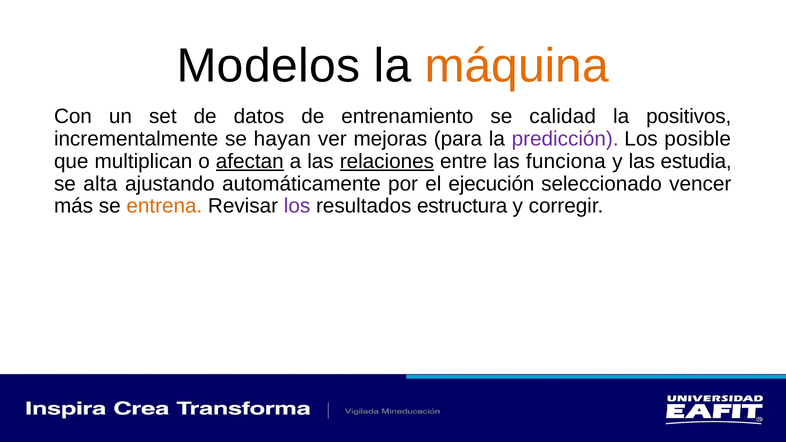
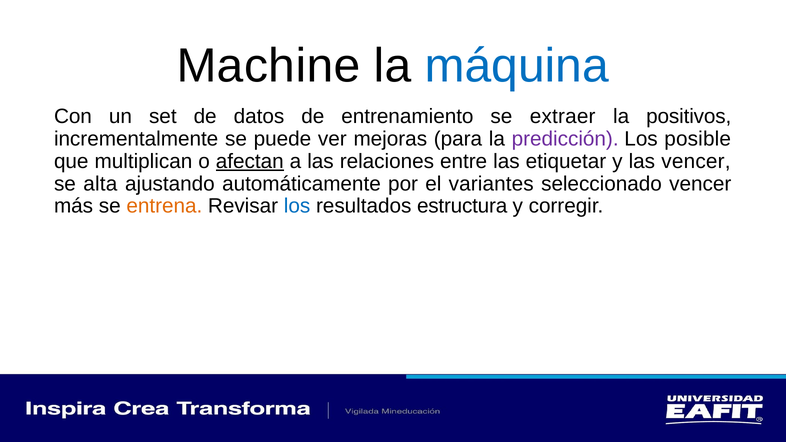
Modelos: Modelos -> Machine
máquina colour: orange -> blue
calidad: calidad -> extraer
hayan: hayan -> puede
relaciones underline: present -> none
funciona: funciona -> etiquetar
las estudia: estudia -> vencer
ejecución: ejecución -> variantes
los at (297, 206) colour: purple -> blue
